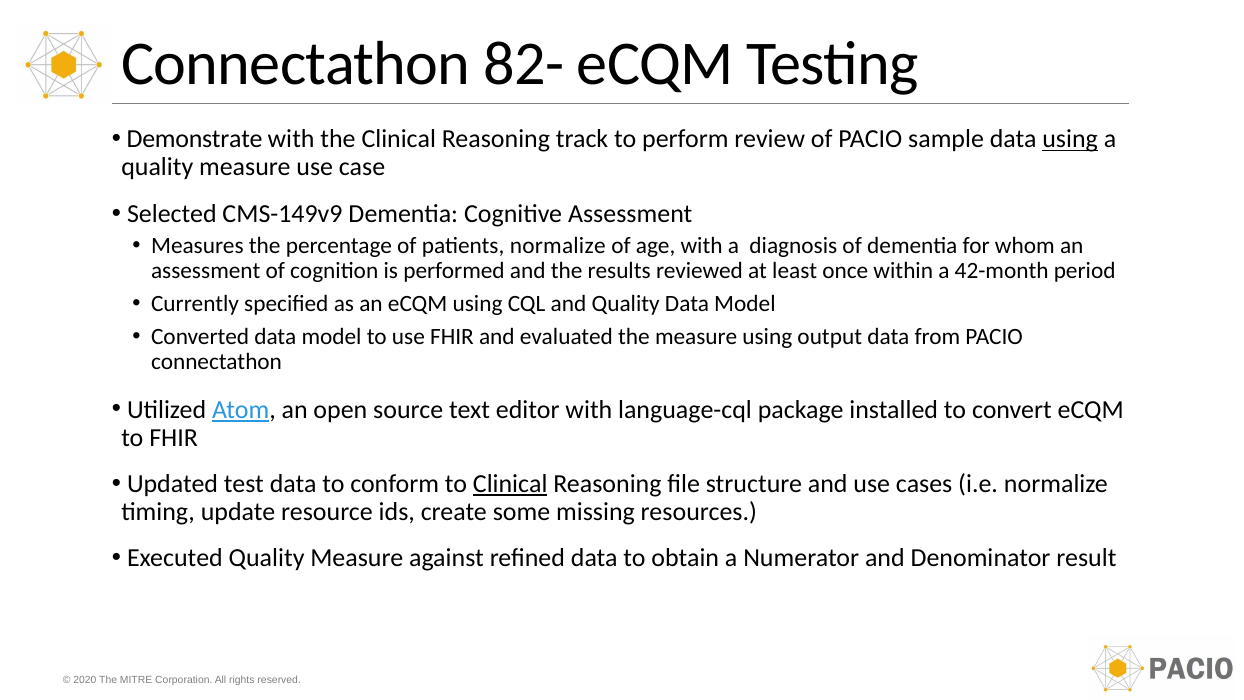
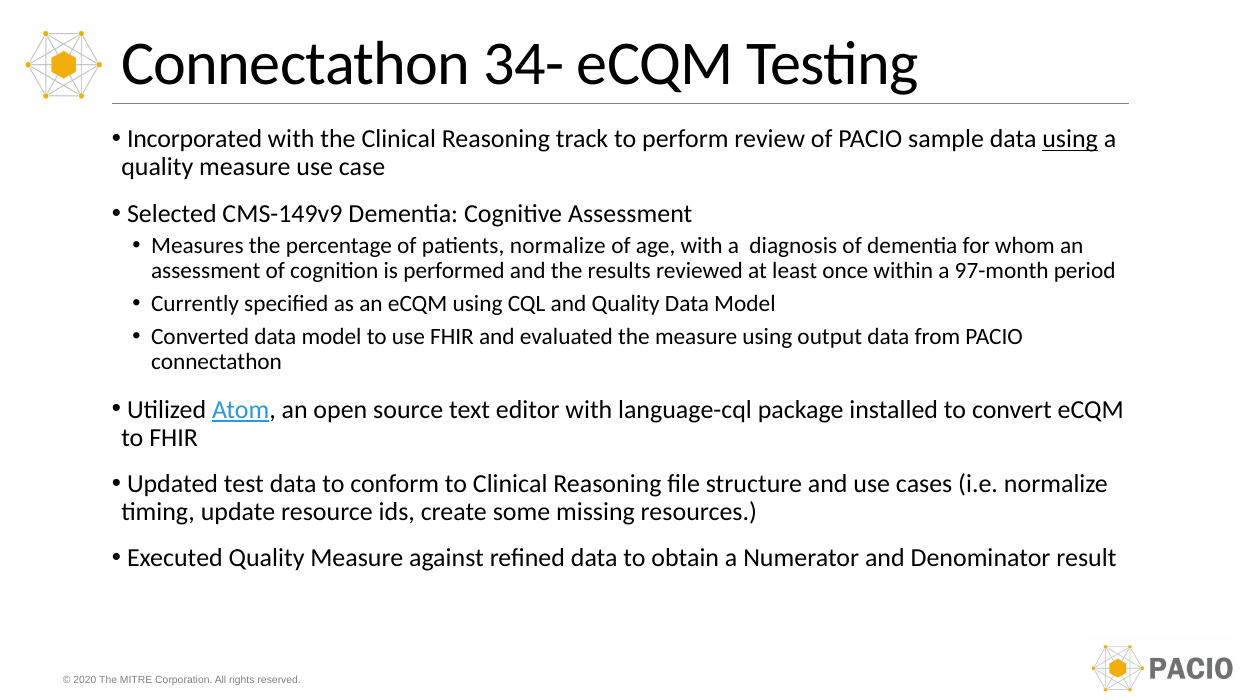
82-: 82- -> 34-
Demonstrate: Demonstrate -> Incorporated
42-month: 42-month -> 97-month
Clinical at (510, 484) underline: present -> none
